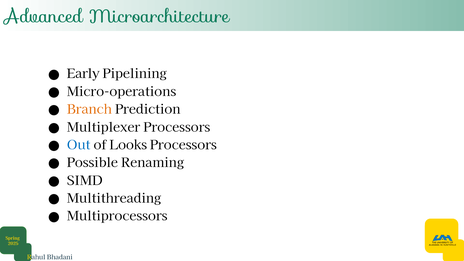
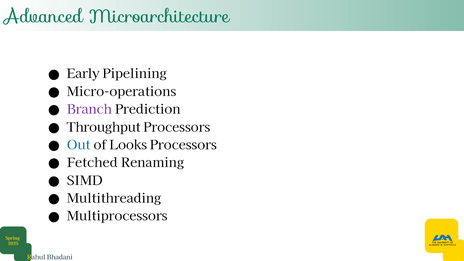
Branch colour: orange -> purple
Multiplexer: Multiplexer -> Throughput
Possible: Possible -> Fetched
